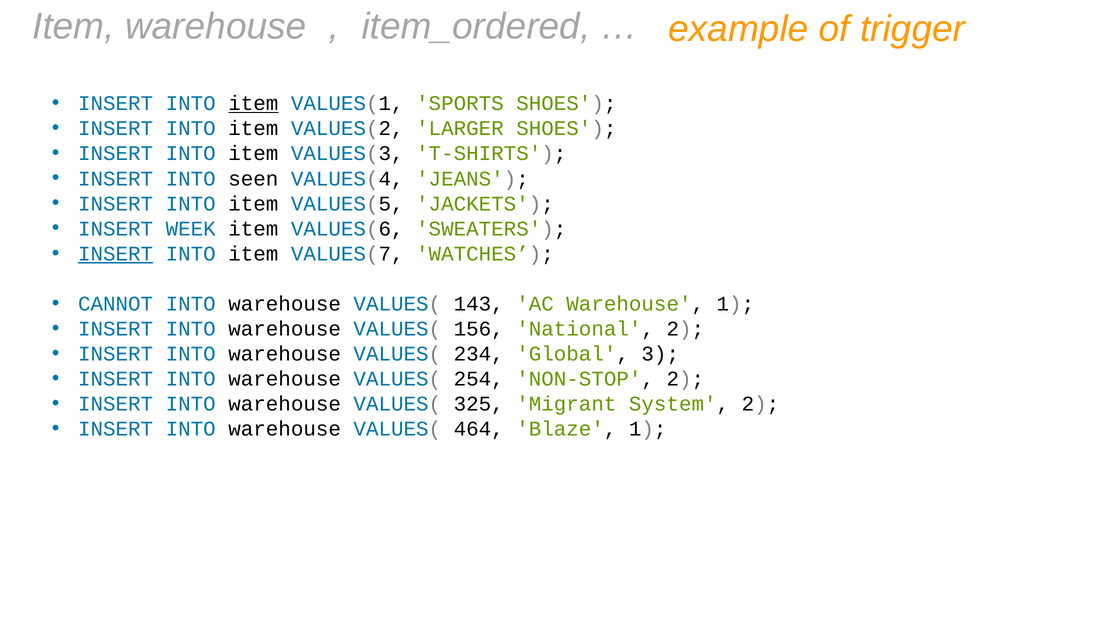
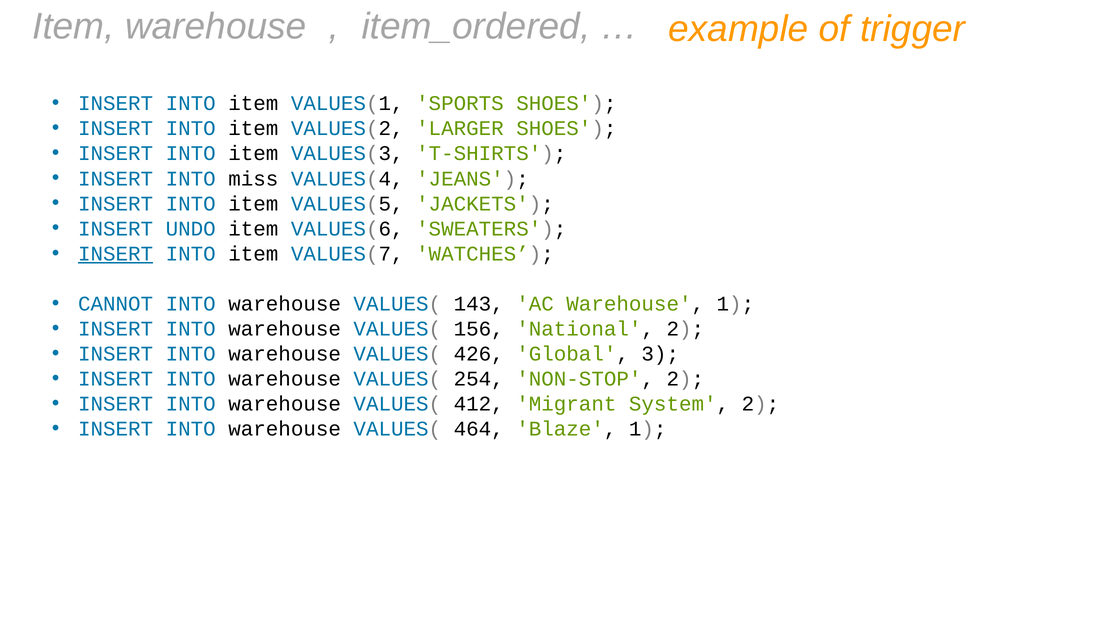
item at (253, 104) underline: present -> none
seen: seen -> miss
WEEK: WEEK -> UNDO
234: 234 -> 426
325: 325 -> 412
